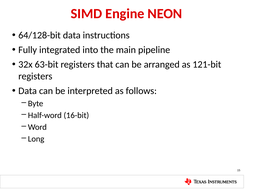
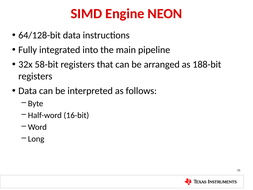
63-bit: 63-bit -> 58-bit
121-bit: 121-bit -> 188-bit
